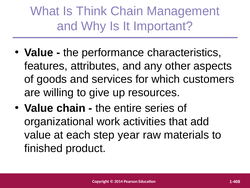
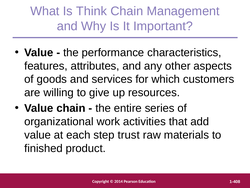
year: year -> trust
